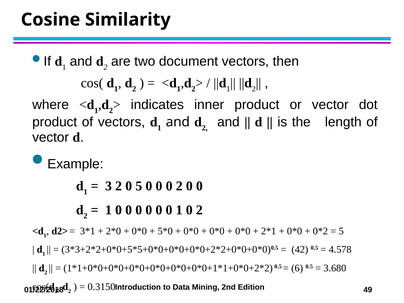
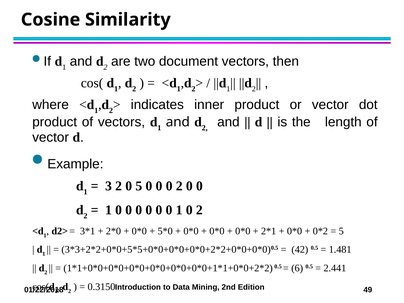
4.578: 4.578 -> 1.481
3.680: 3.680 -> 2.441
